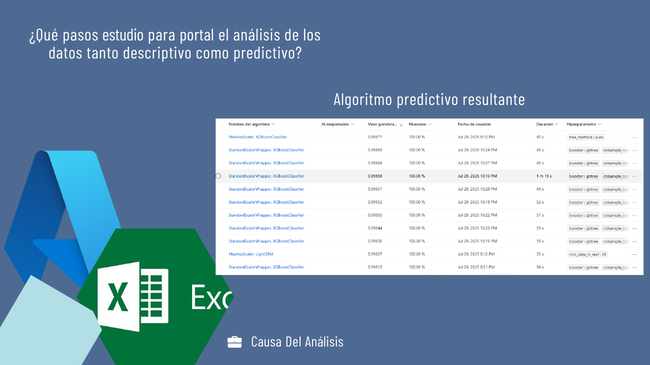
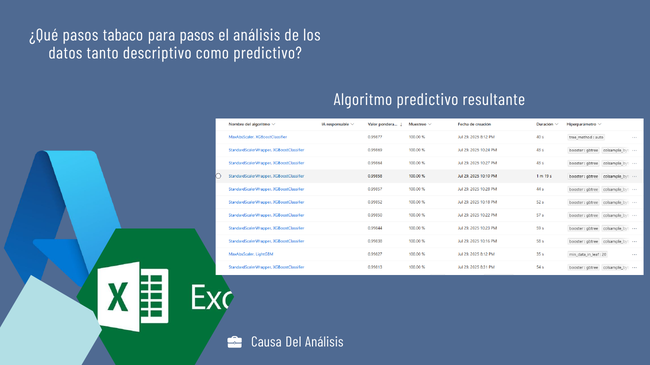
estudio: estudio -> tabaco
para portal: portal -> pasos
